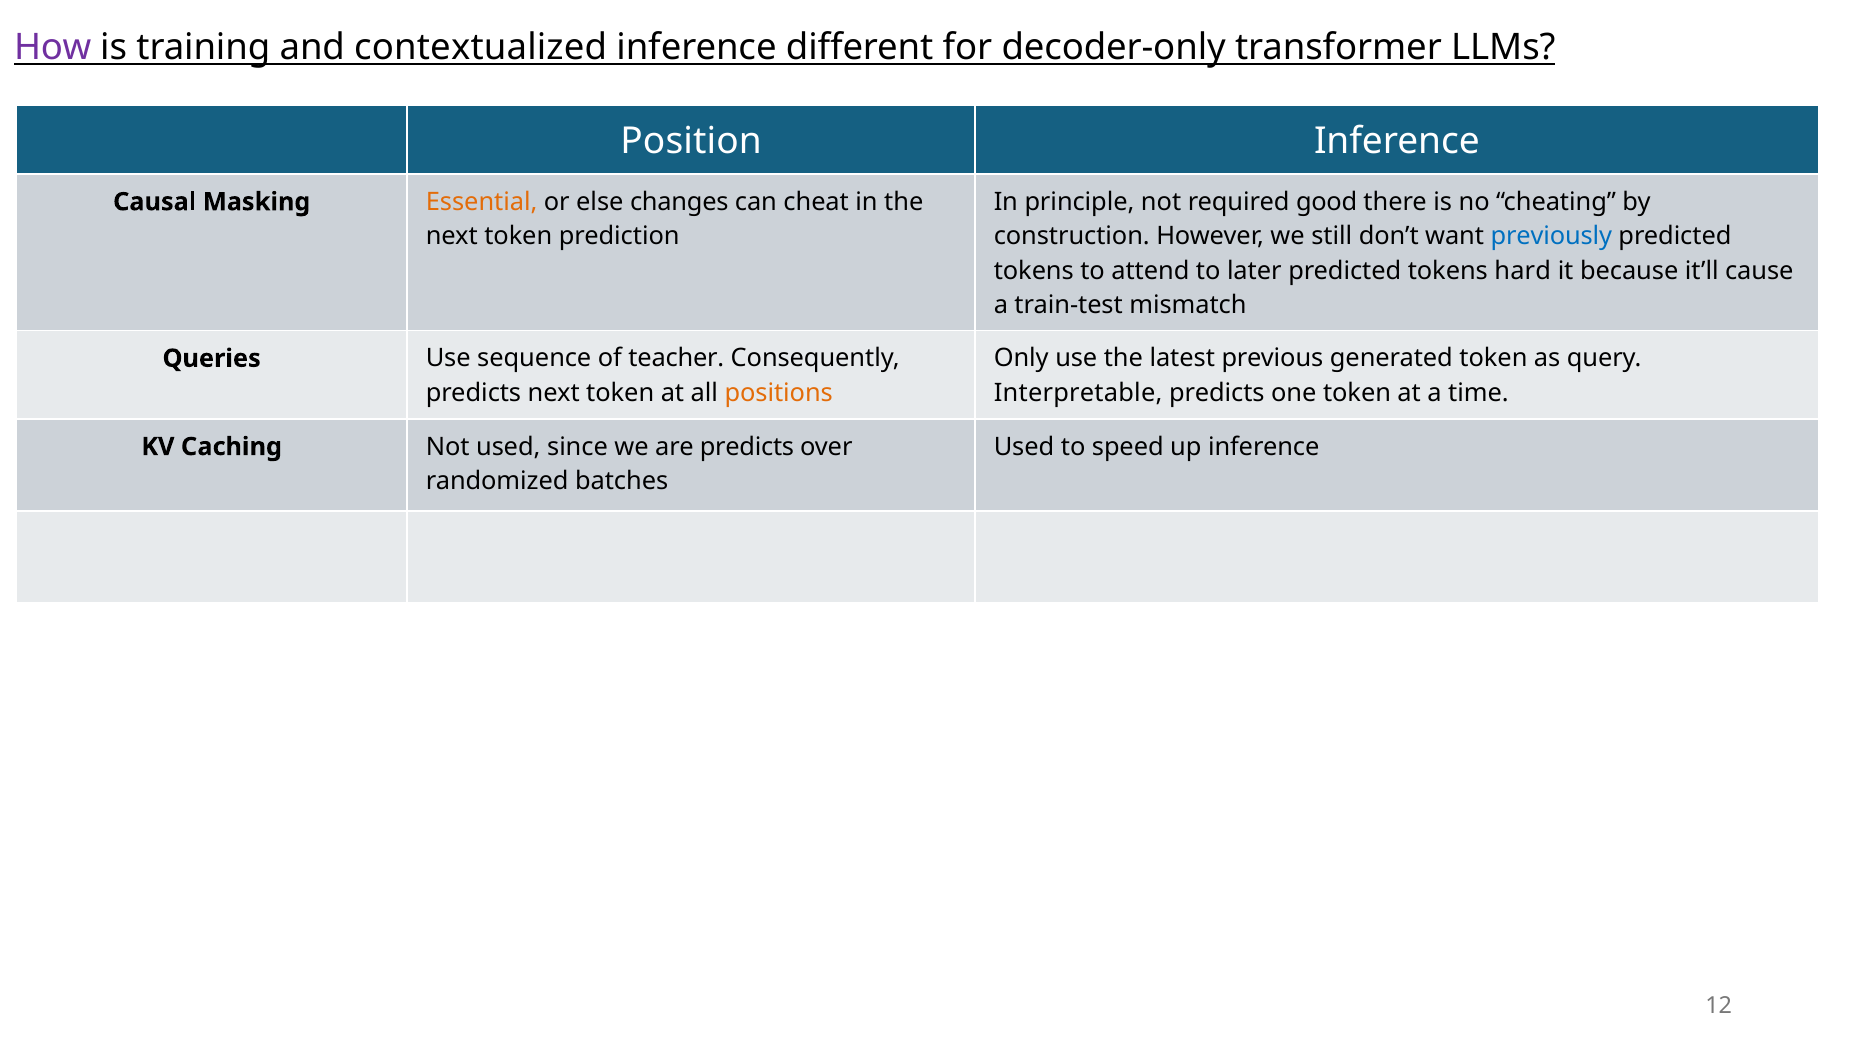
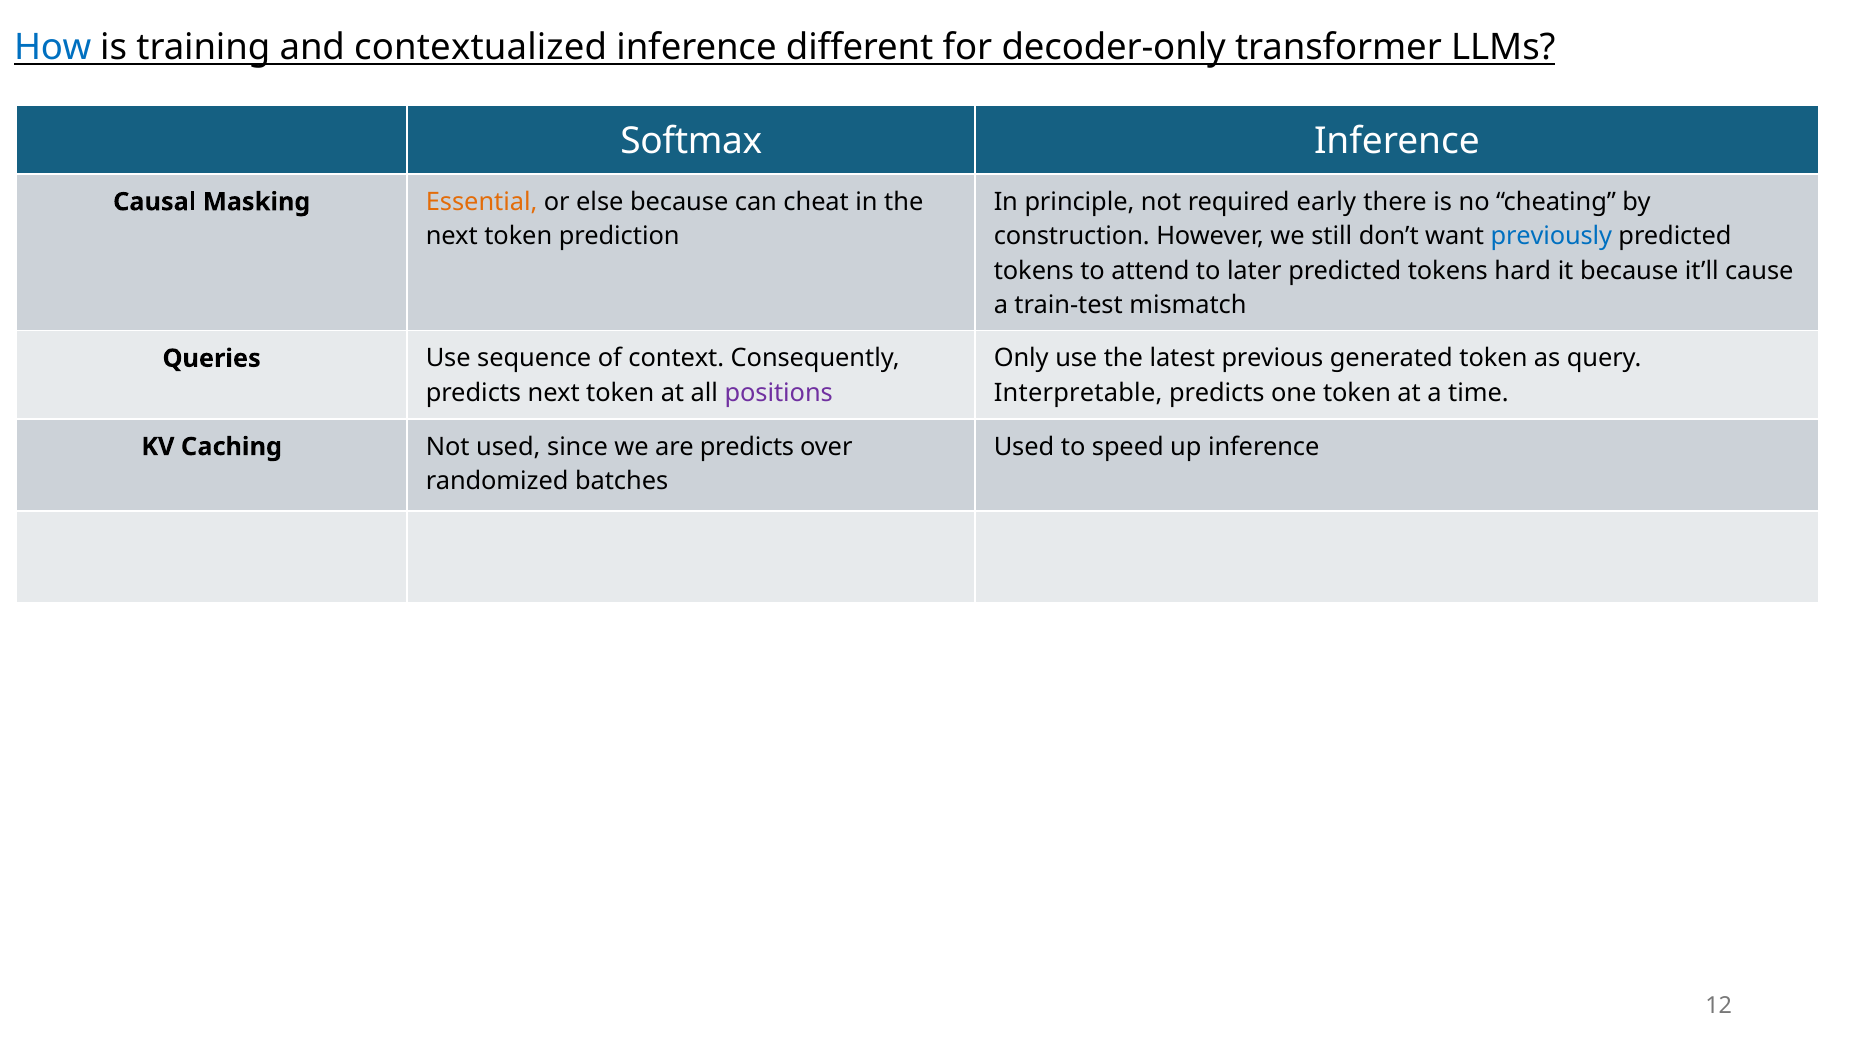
How colour: purple -> blue
Position: Position -> Softmax
good: good -> early
else changes: changes -> because
teacher: teacher -> context
positions colour: orange -> purple
